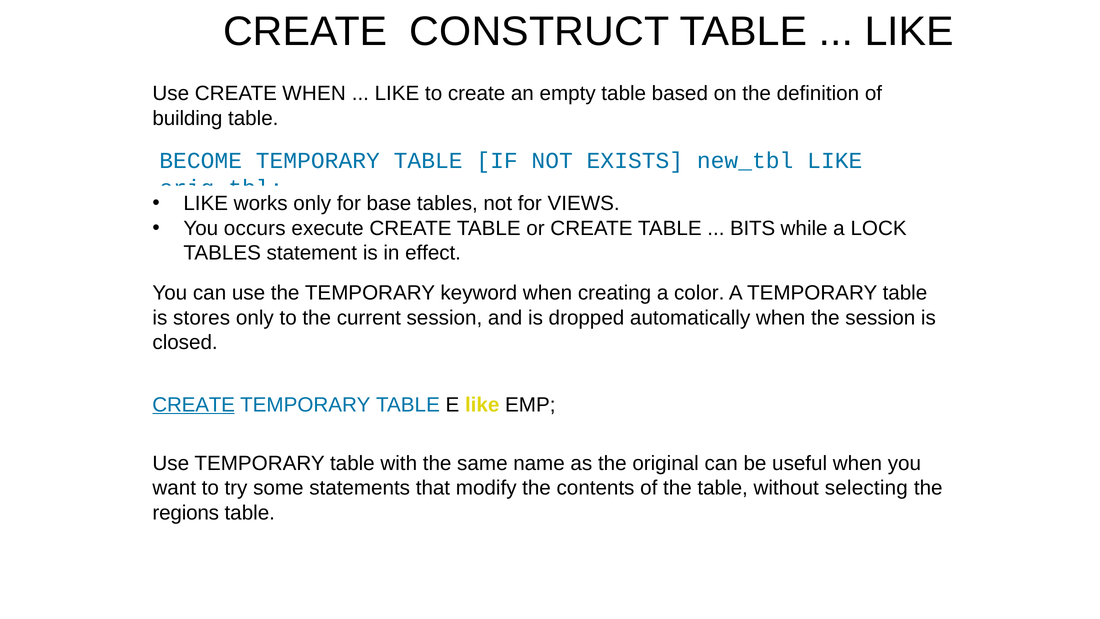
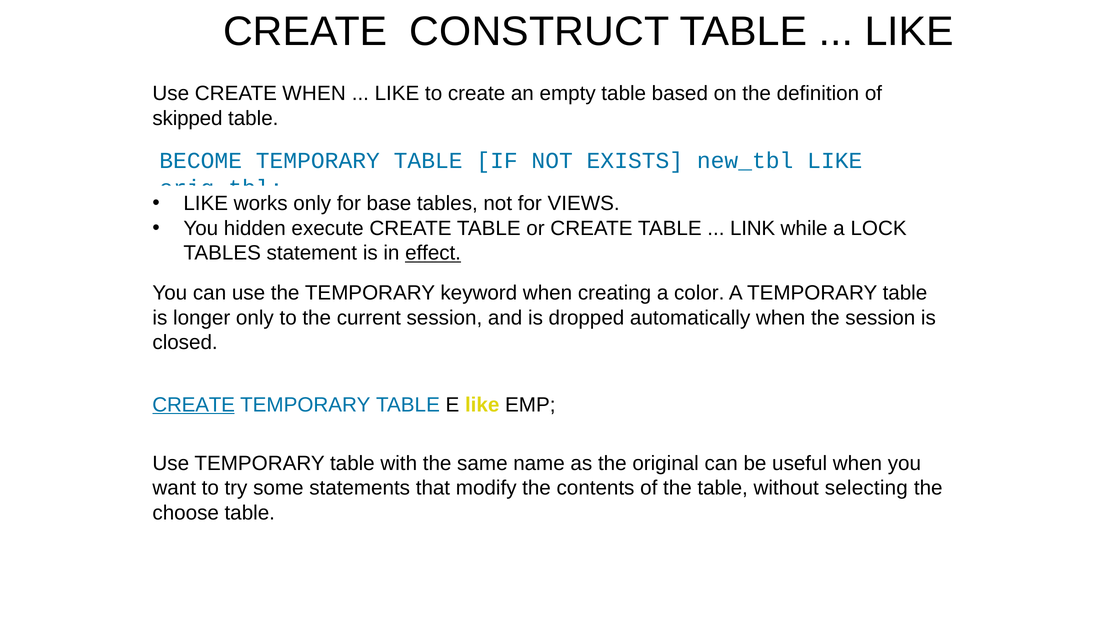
building: building -> skipped
occurs: occurs -> hidden
BITS: BITS -> LINK
effect underline: none -> present
stores: stores -> longer
regions: regions -> choose
